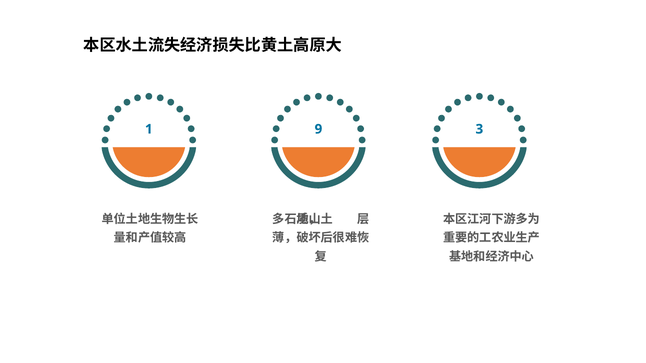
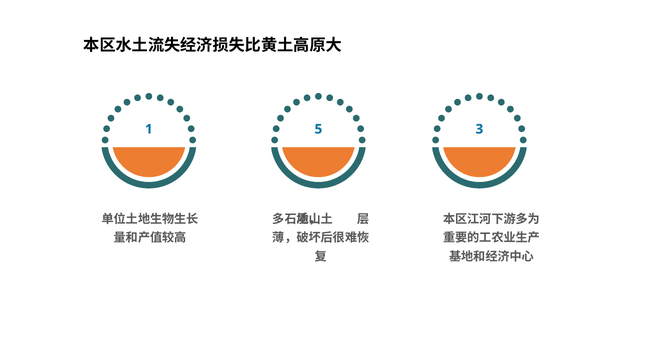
9: 9 -> 5
